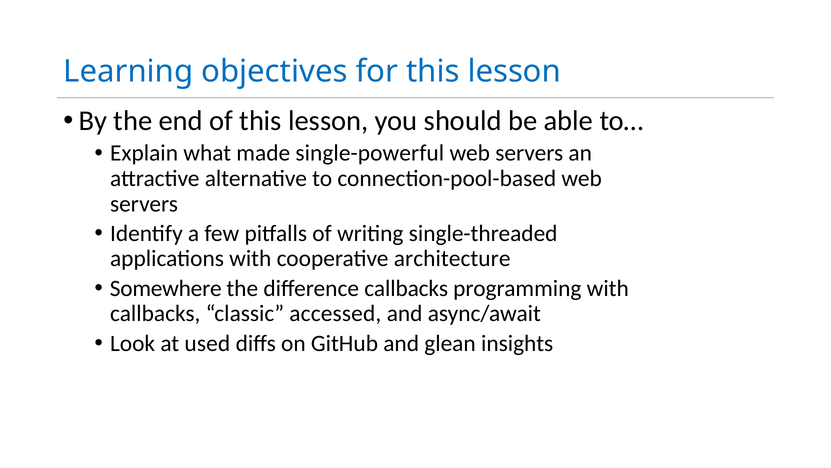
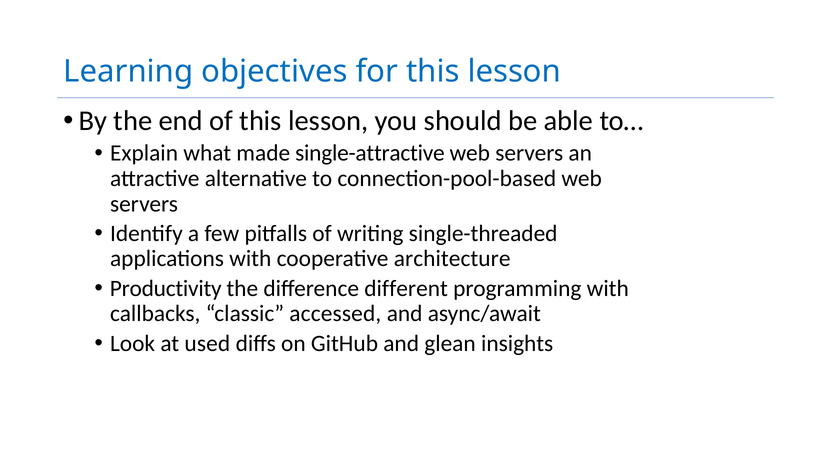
single-powerful: single-powerful -> single-attractive
Somewhere: Somewhere -> Productivity
difference callbacks: callbacks -> different
